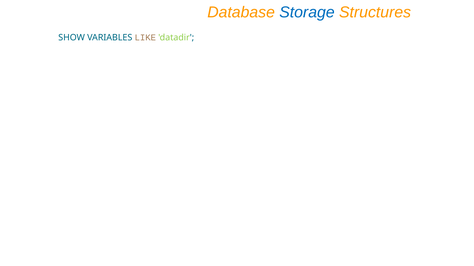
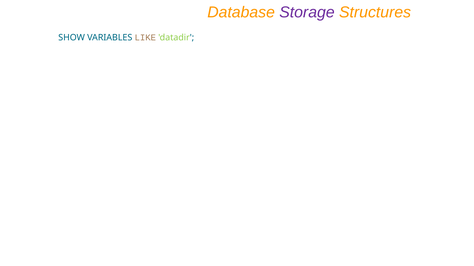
Storage colour: blue -> purple
